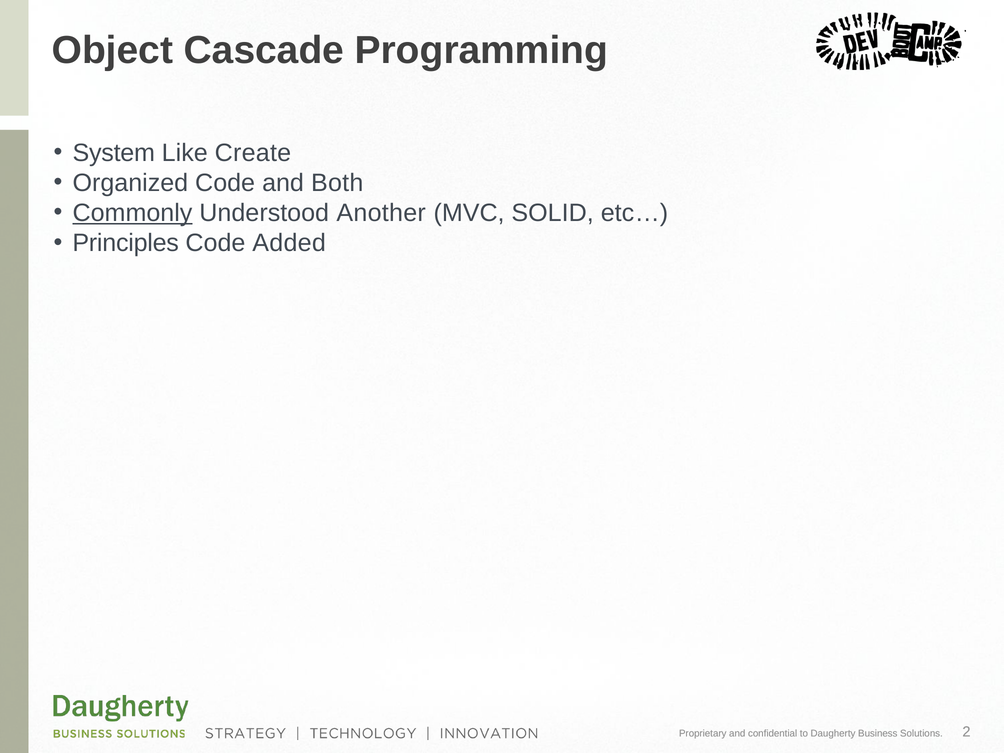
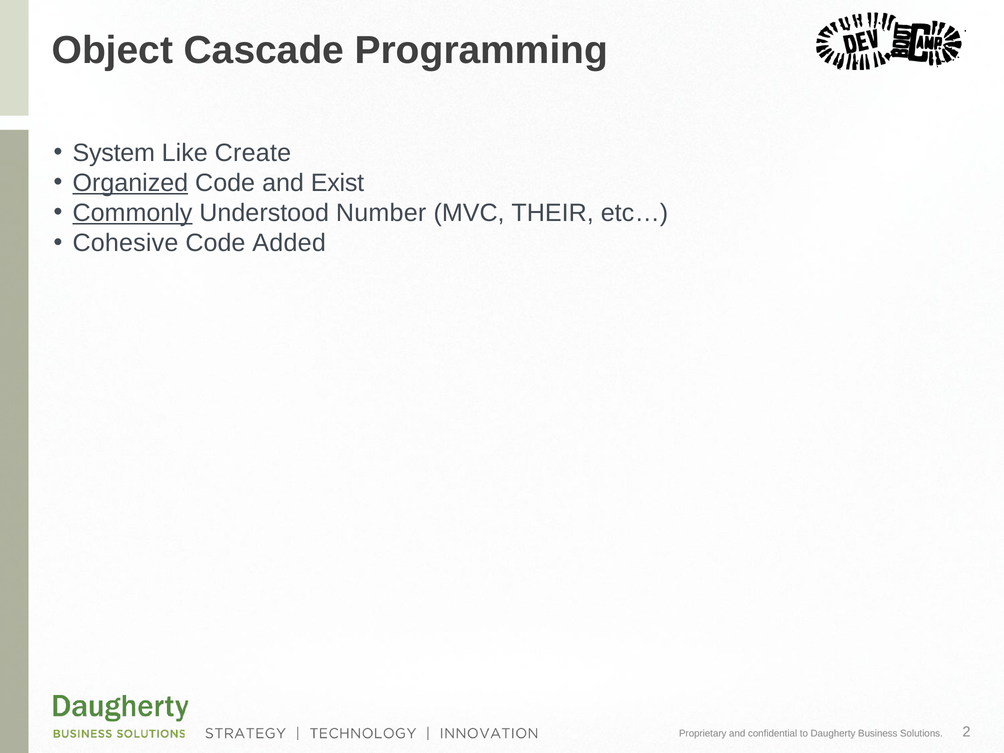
Organized underline: none -> present
Both: Both -> Exist
Another: Another -> Number
SOLID: SOLID -> THEIR
Principles: Principles -> Cohesive
